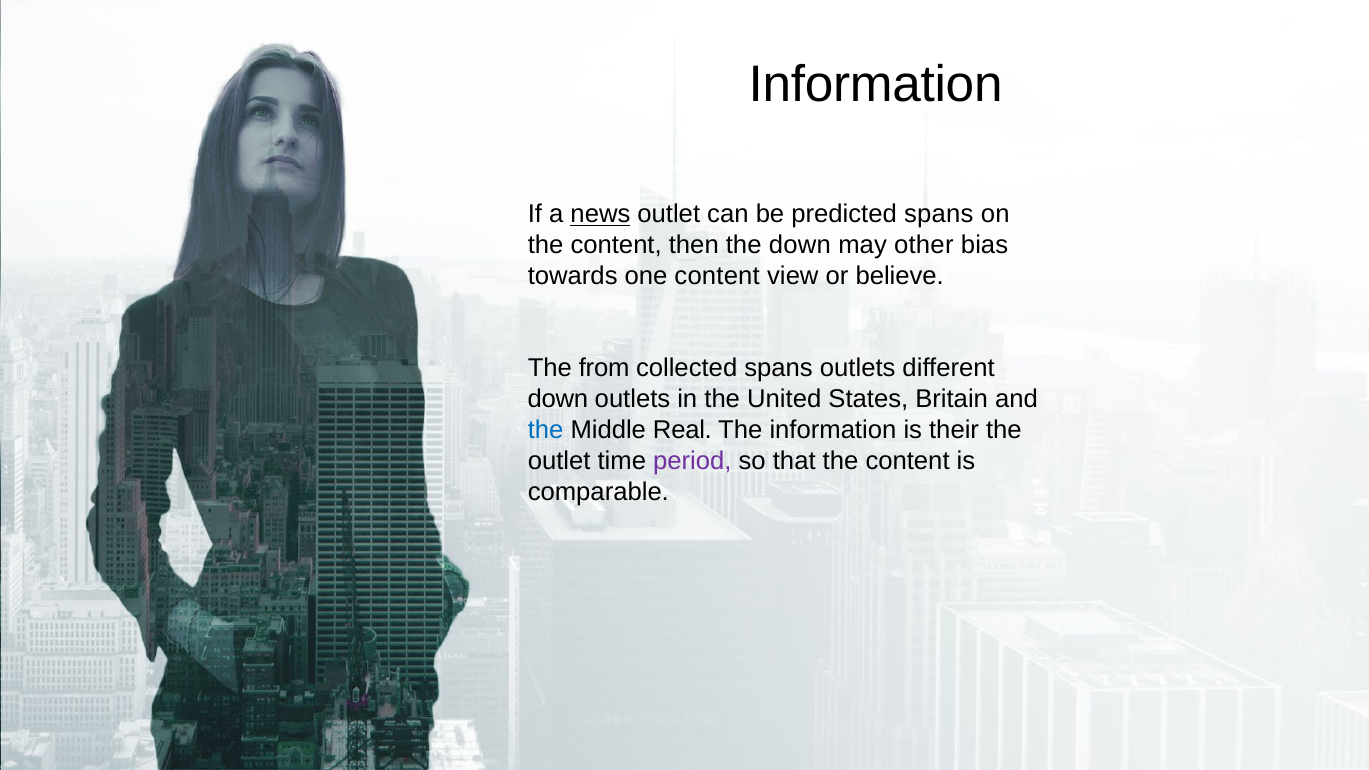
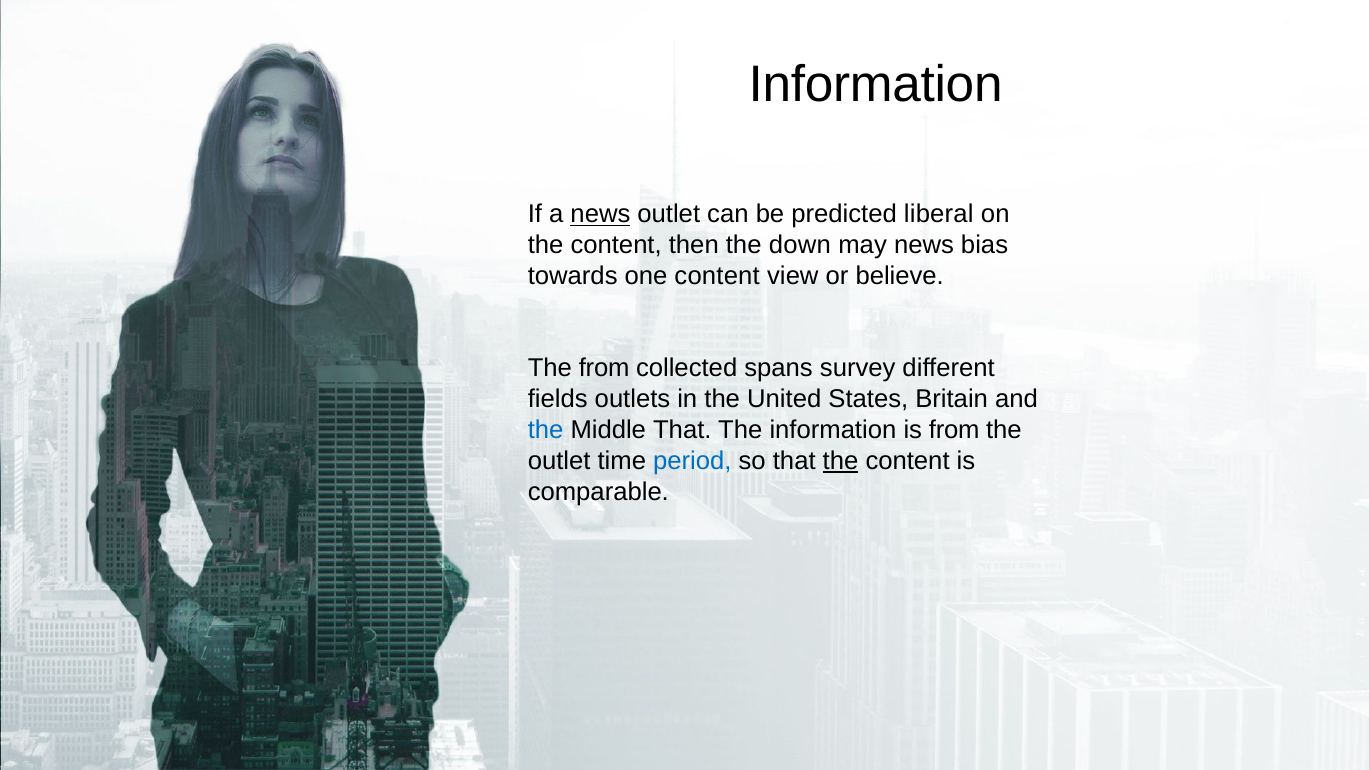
predicted spans: spans -> liberal
may other: other -> news
spans outlets: outlets -> survey
down at (558, 399): down -> fields
Middle Real: Real -> That
is their: their -> from
period colour: purple -> blue
the at (841, 461) underline: none -> present
